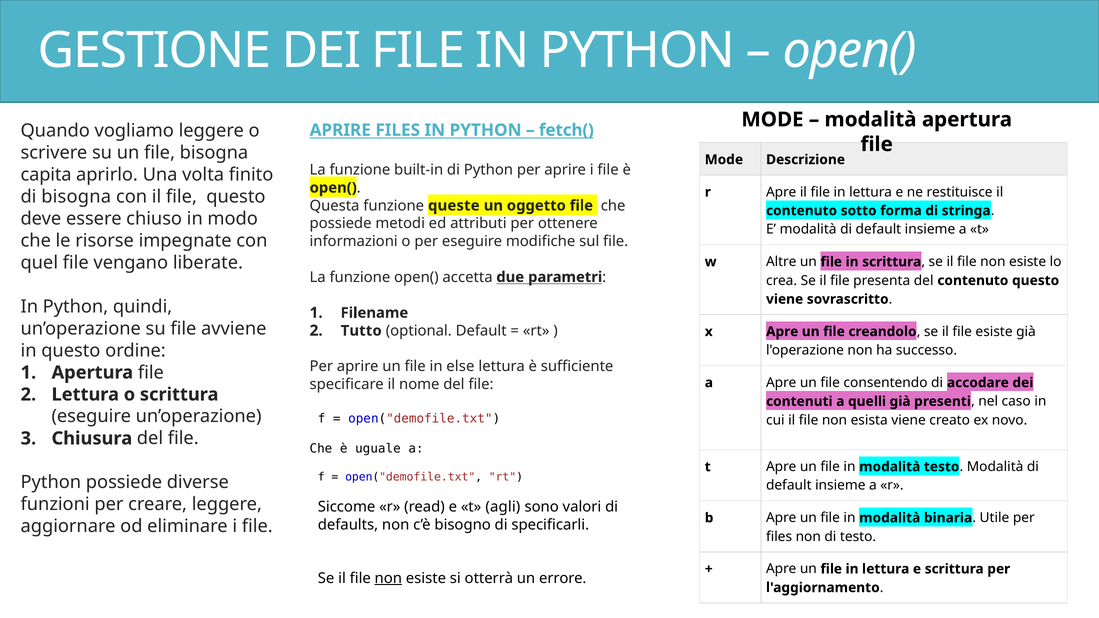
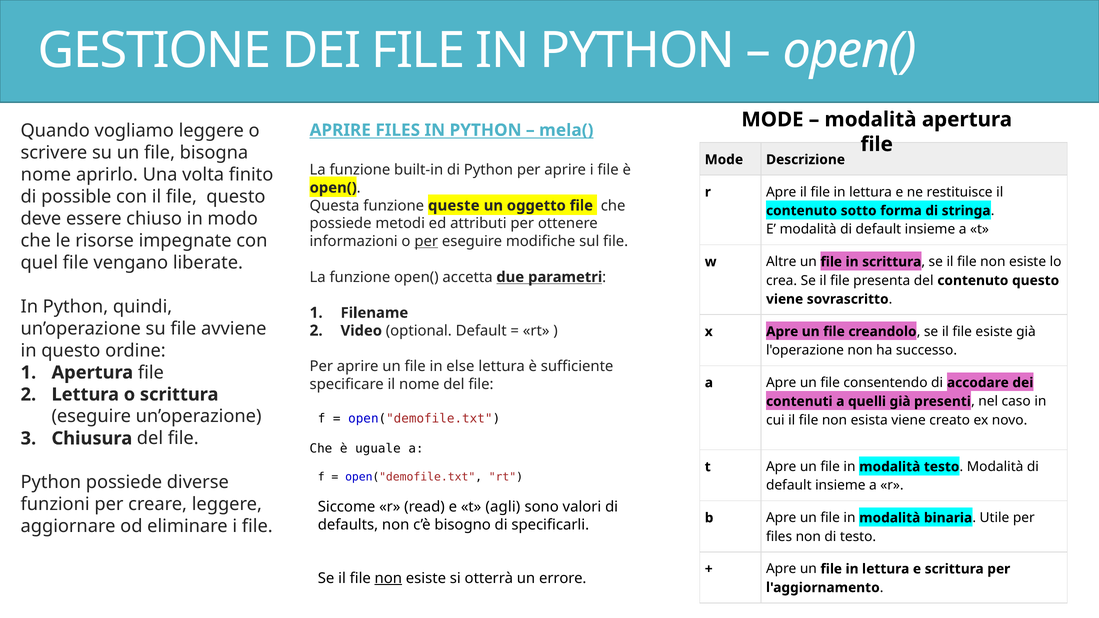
fetch(: fetch( -> mela(
capita at (46, 175): capita -> nome
di bisogna: bisogna -> possible
per at (426, 241) underline: none -> present
Tutto: Tutto -> Video
